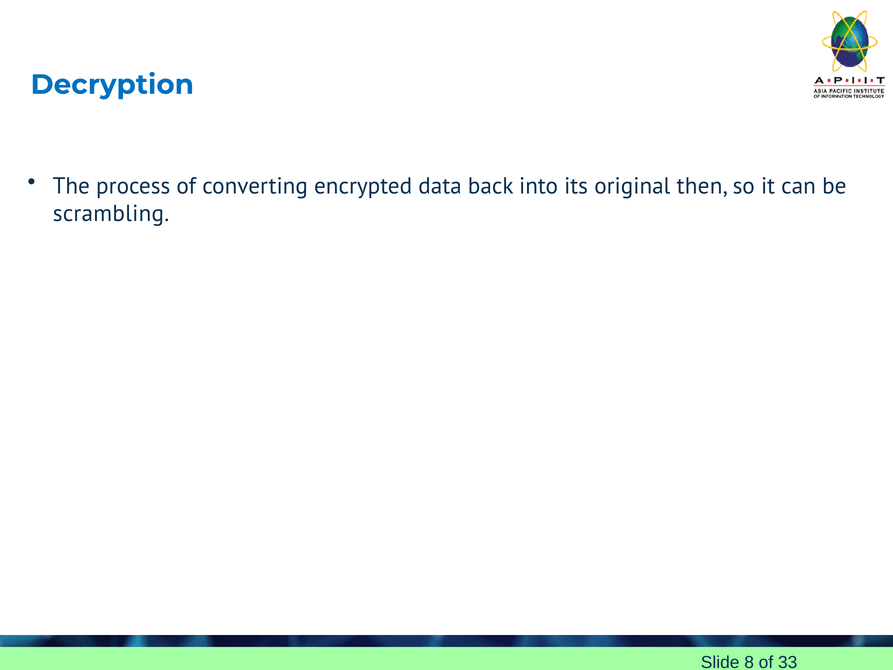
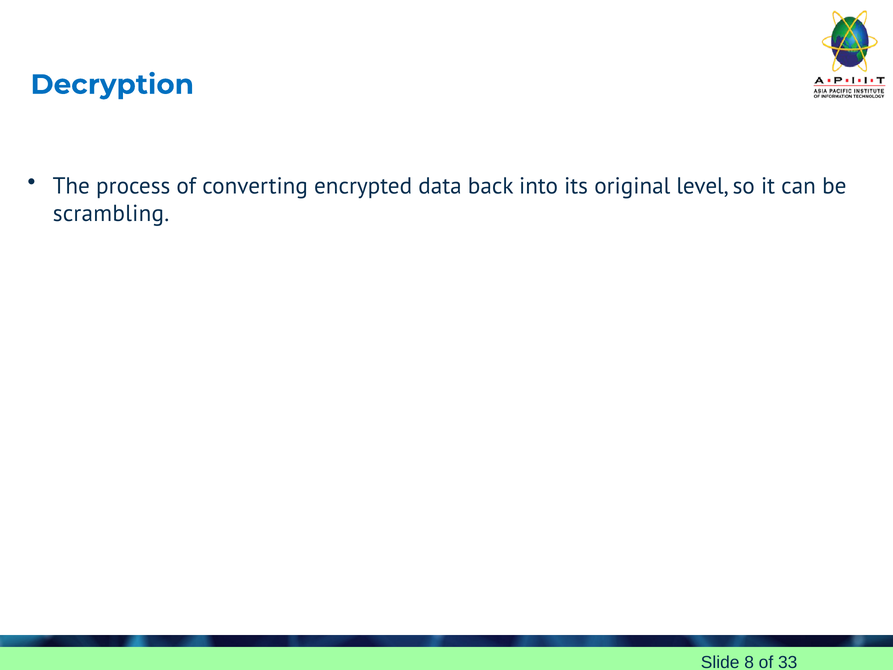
then: then -> level
